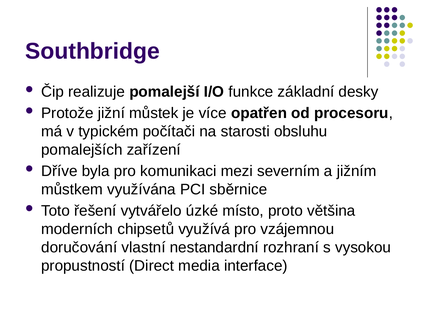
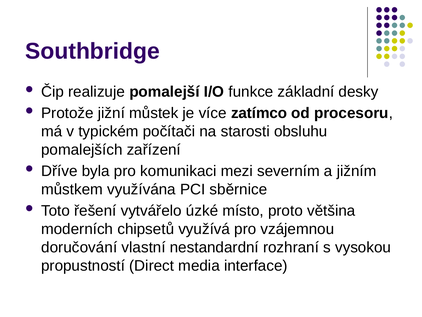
opatřen: opatřen -> zatímco
